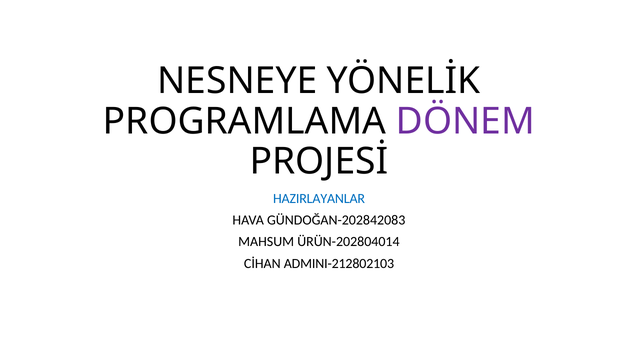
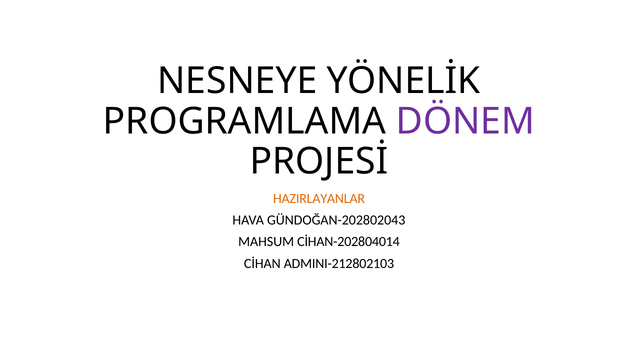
HAZIRLAYANLAR colour: blue -> orange
GÜNDOĞAN-202842083: GÜNDOĞAN-202842083 -> GÜNDOĞAN-202802043
ÜRÜN-202804014: ÜRÜN-202804014 -> CİHAN-202804014
